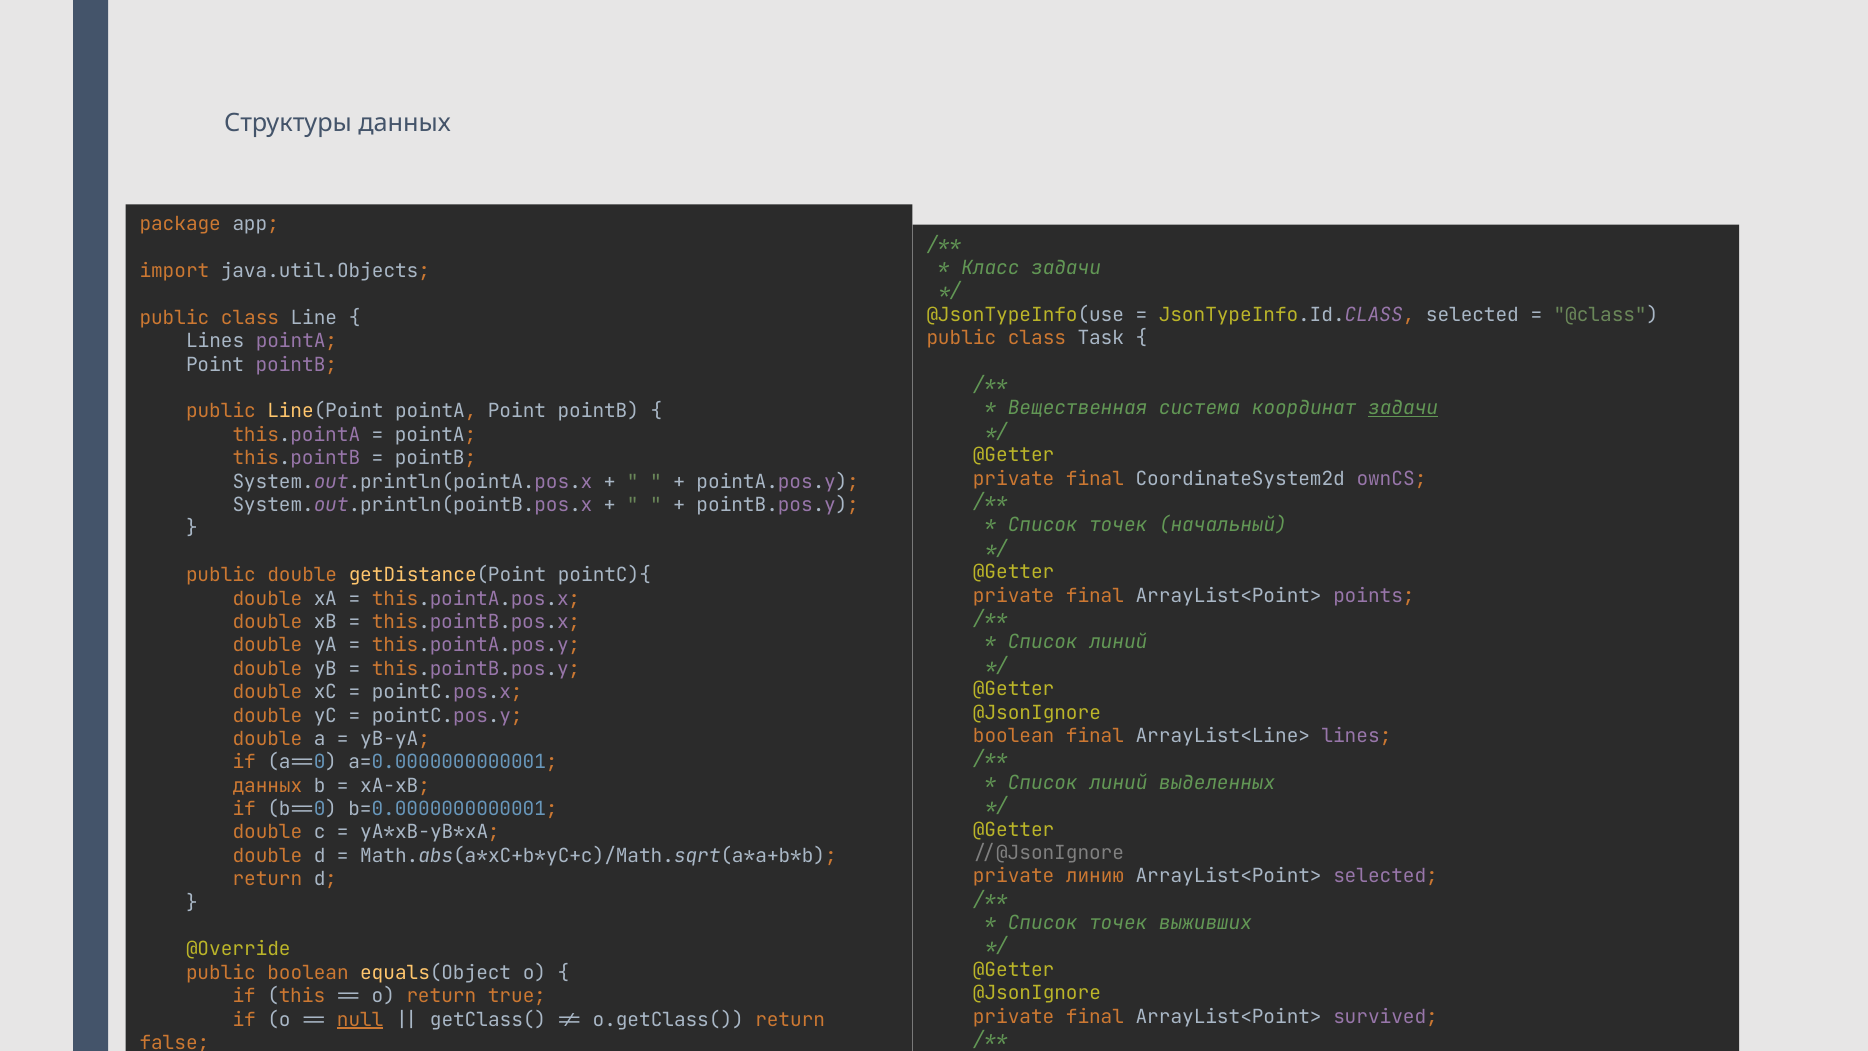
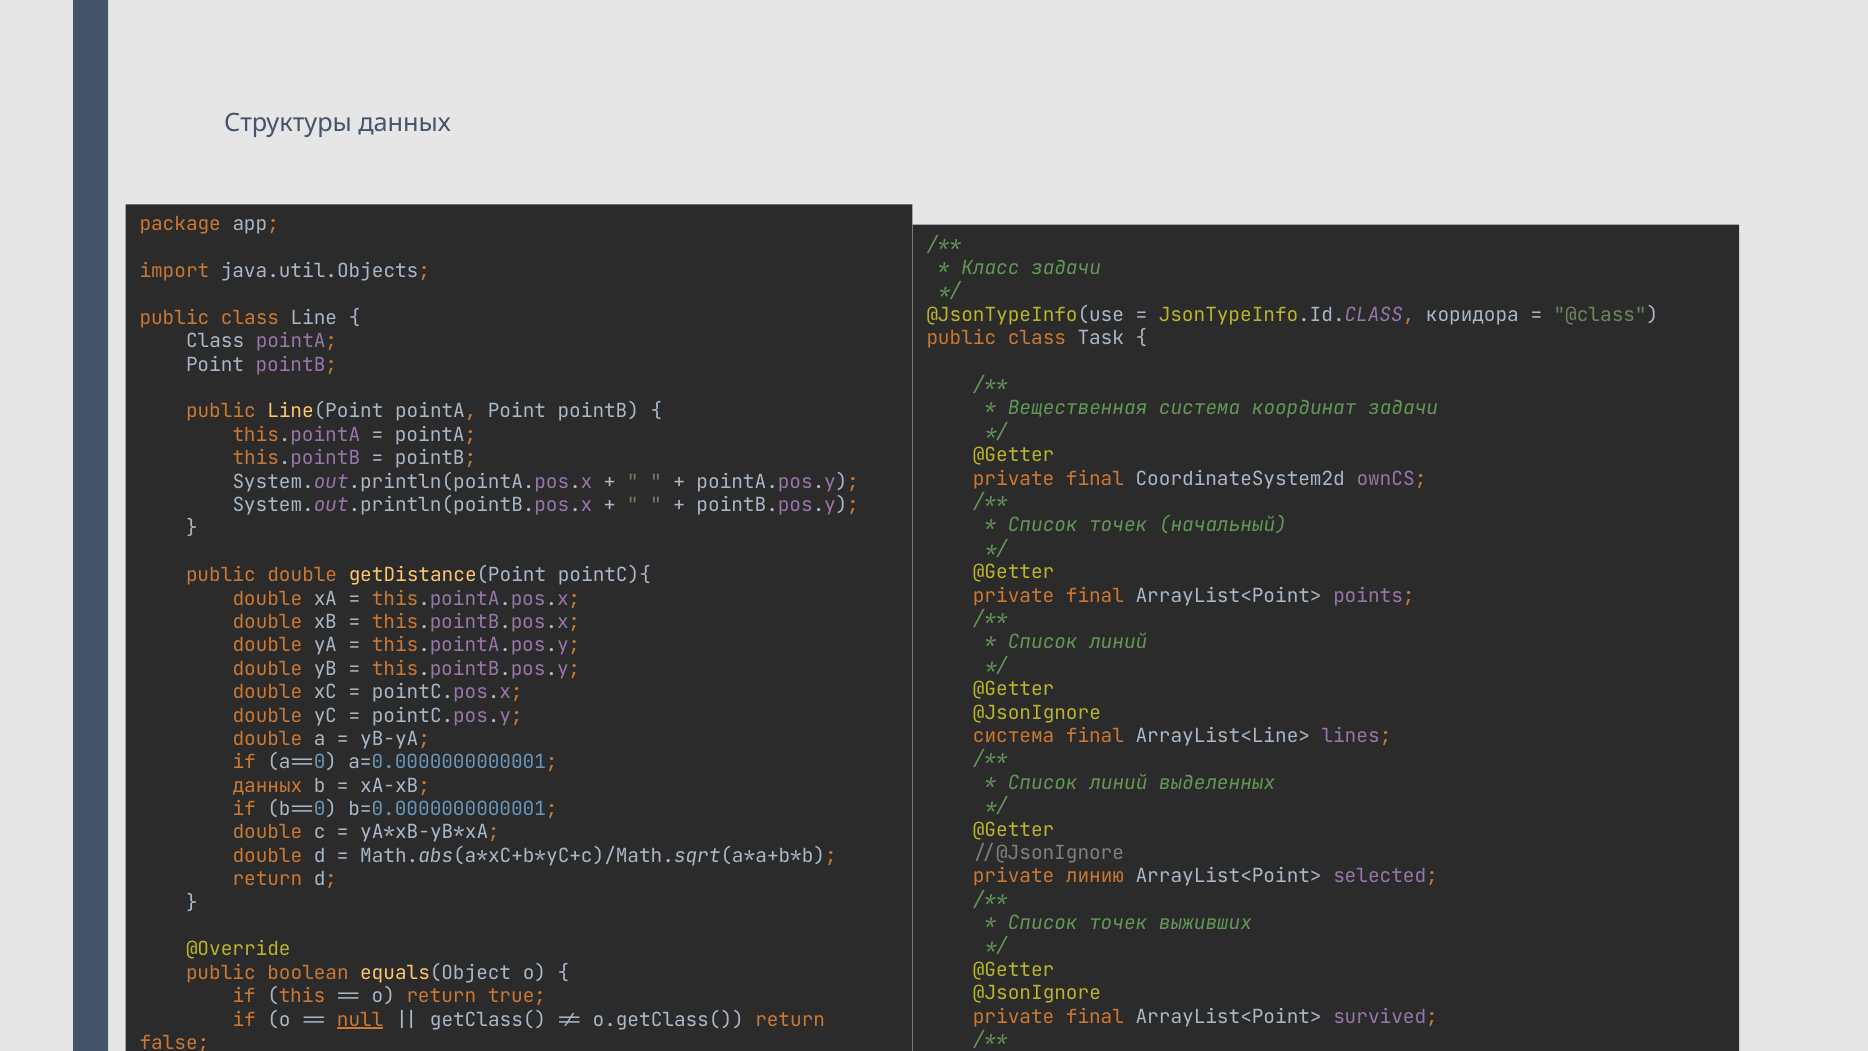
JsonTypeInfo.Id.CLASS selected: selected -> коридора
Lines at (215, 341): Lines -> Class
задачи at (1403, 408) underline: present -> none
boolean at (1014, 736): boolean -> система
